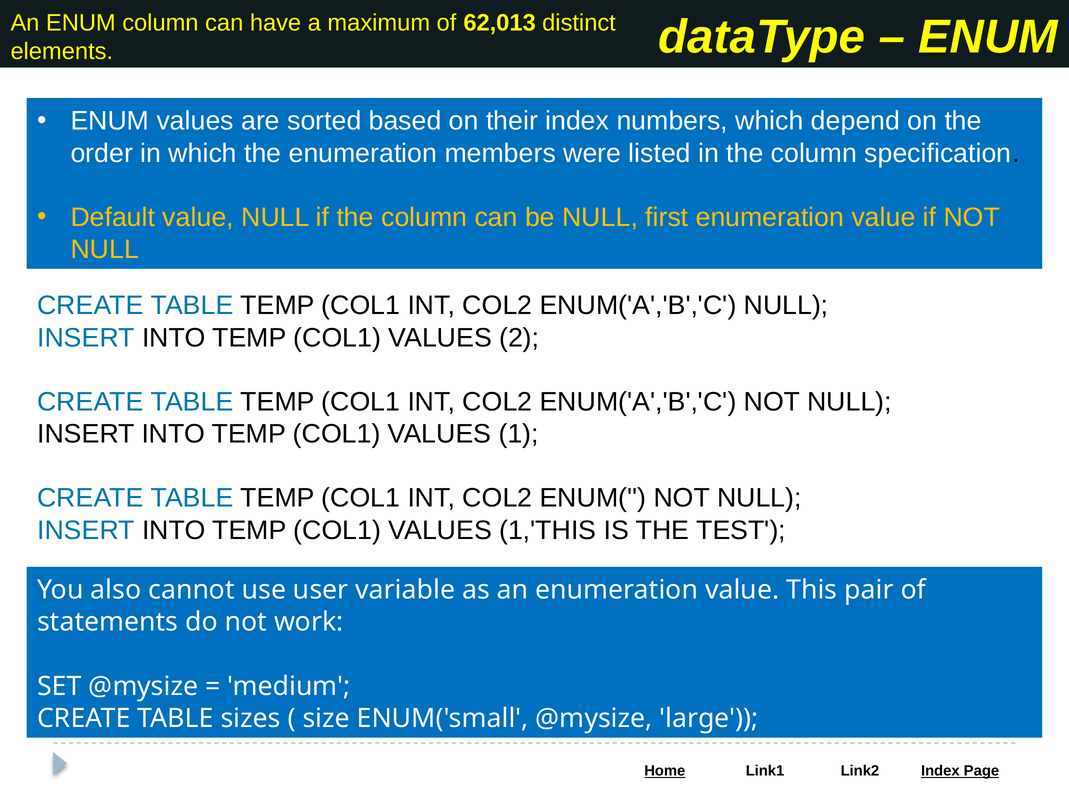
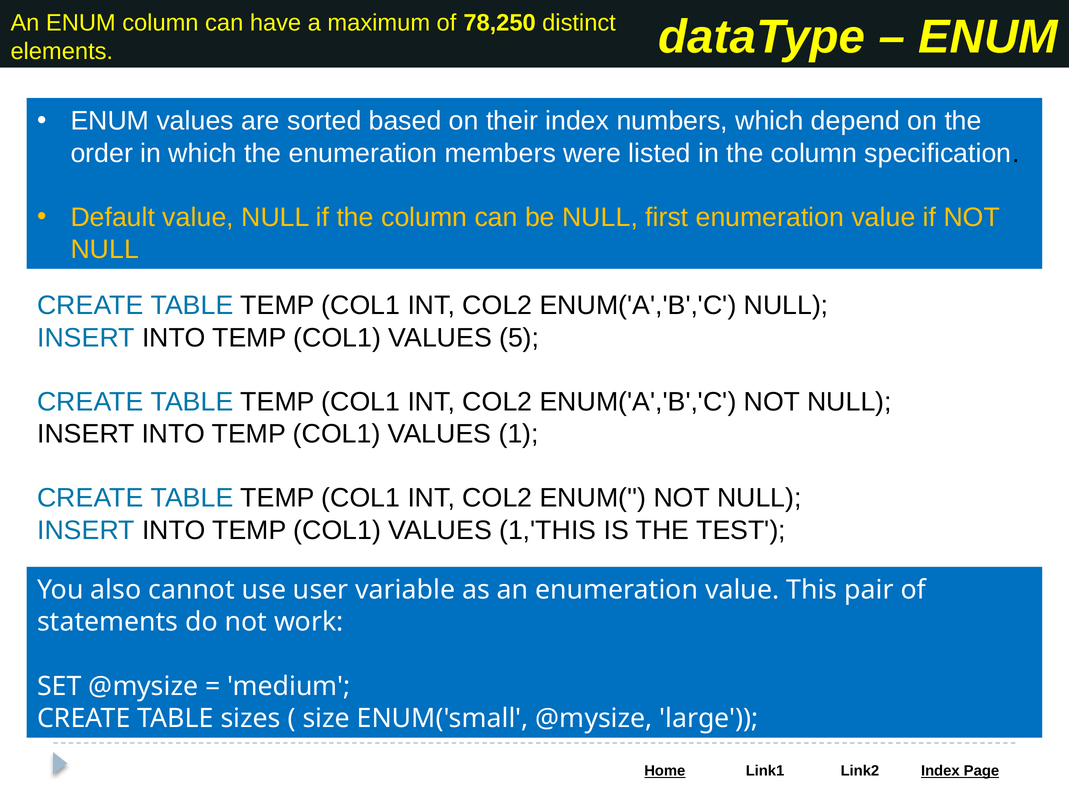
62,013: 62,013 -> 78,250
2: 2 -> 5
